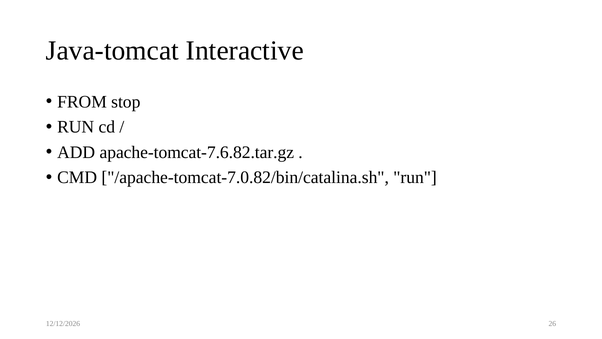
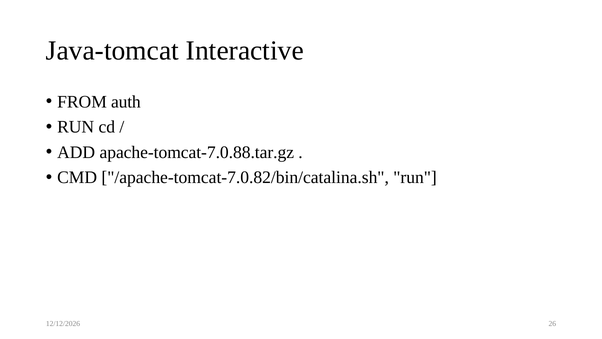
stop: stop -> auth
apache-tomcat-7.6.82.tar.gz: apache-tomcat-7.6.82.tar.gz -> apache-tomcat-7.0.88.tar.gz
